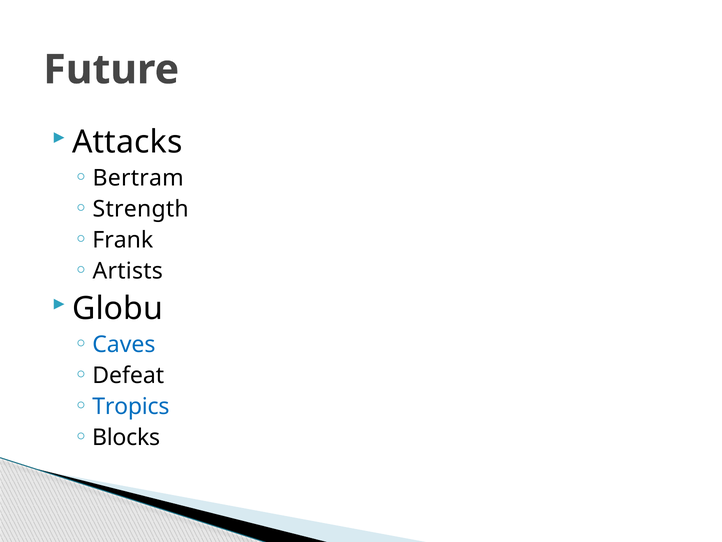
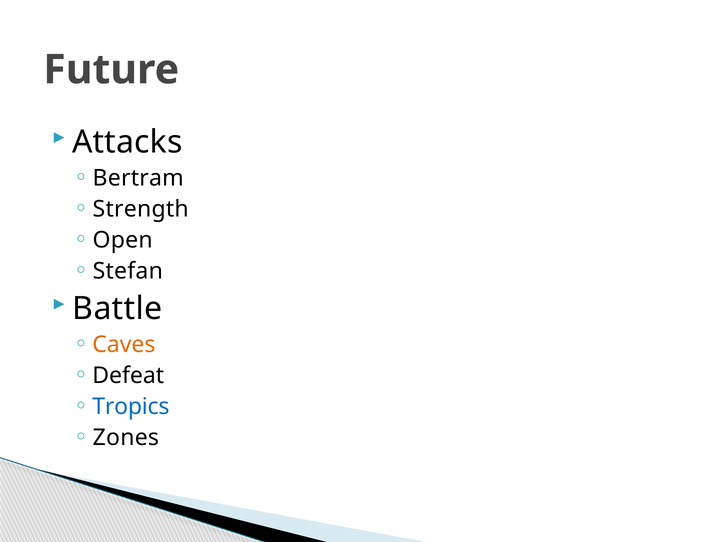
Frank: Frank -> Open
Artists: Artists -> Stefan
Globu: Globu -> Battle
Caves colour: blue -> orange
Blocks: Blocks -> Zones
